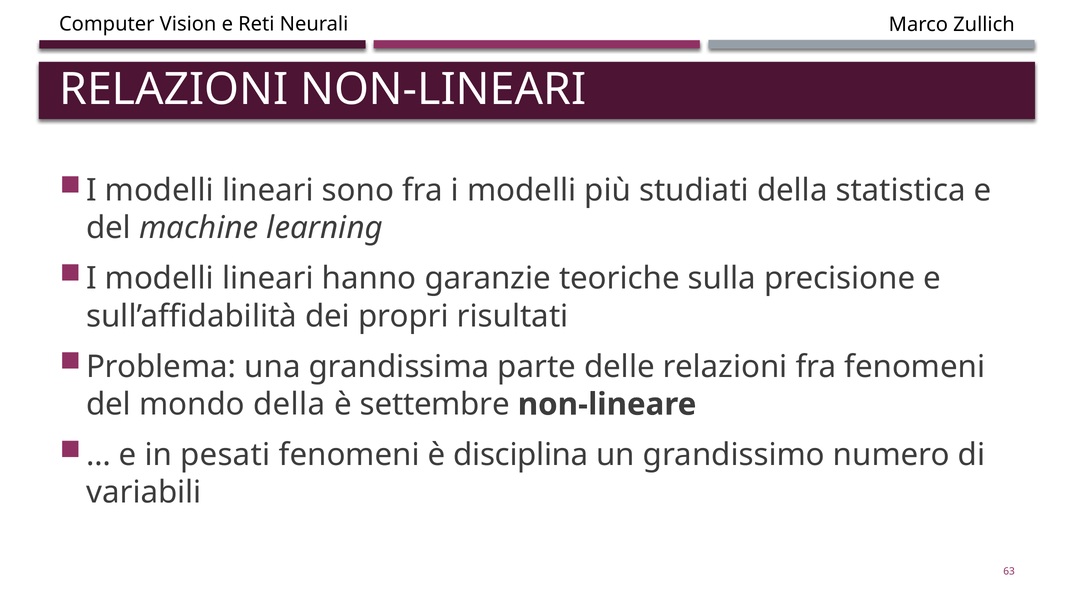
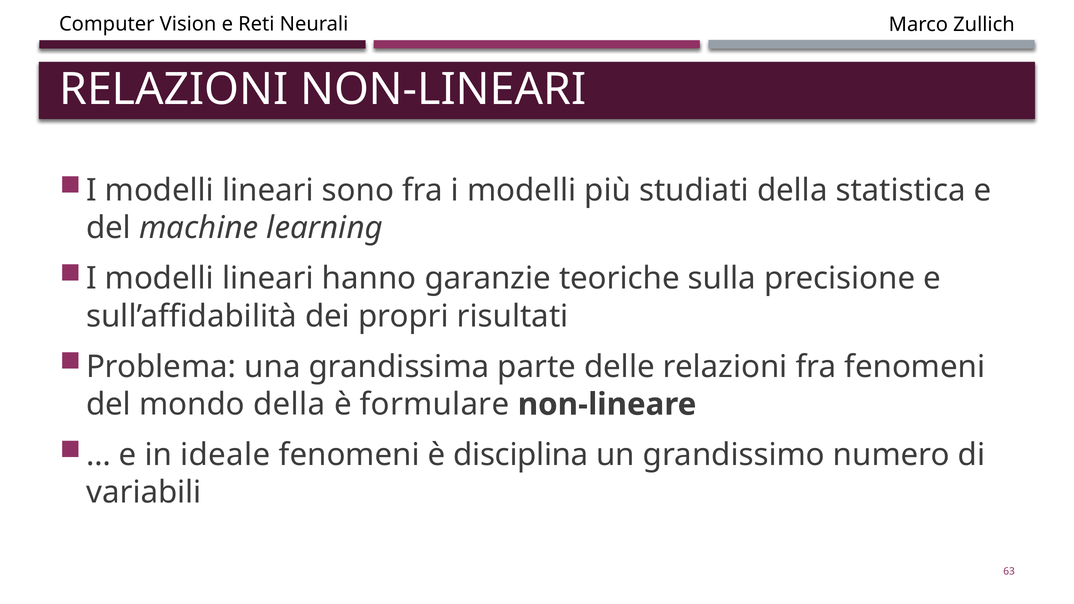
settembre: settembre -> formulare
pesati: pesati -> ideale
